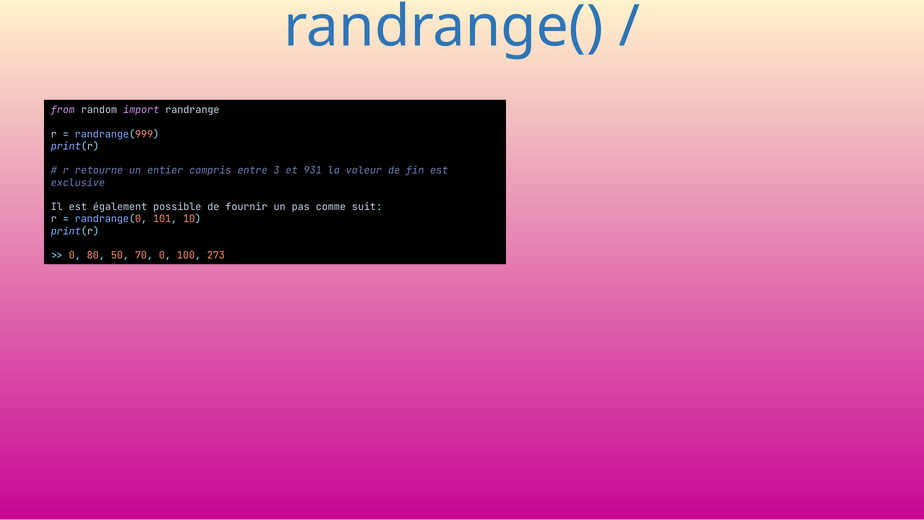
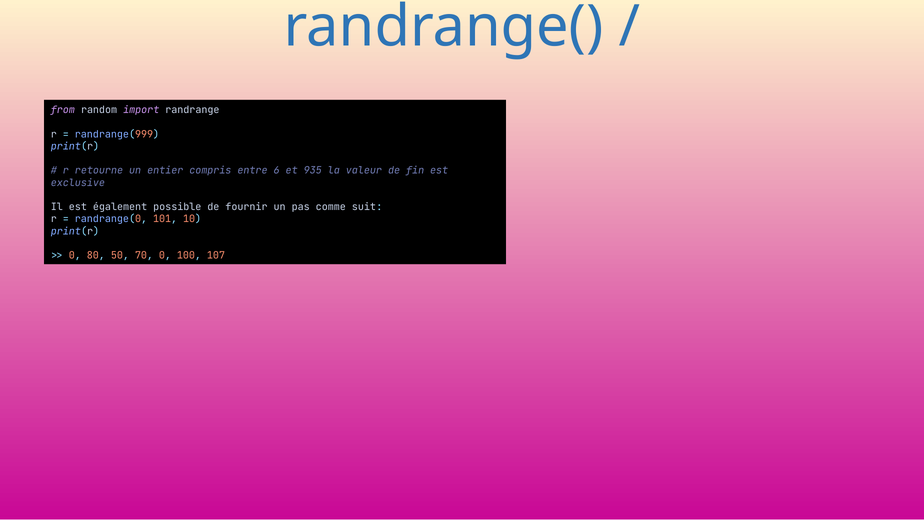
3: 3 -> 6
931: 931 -> 935
273: 273 -> 107
